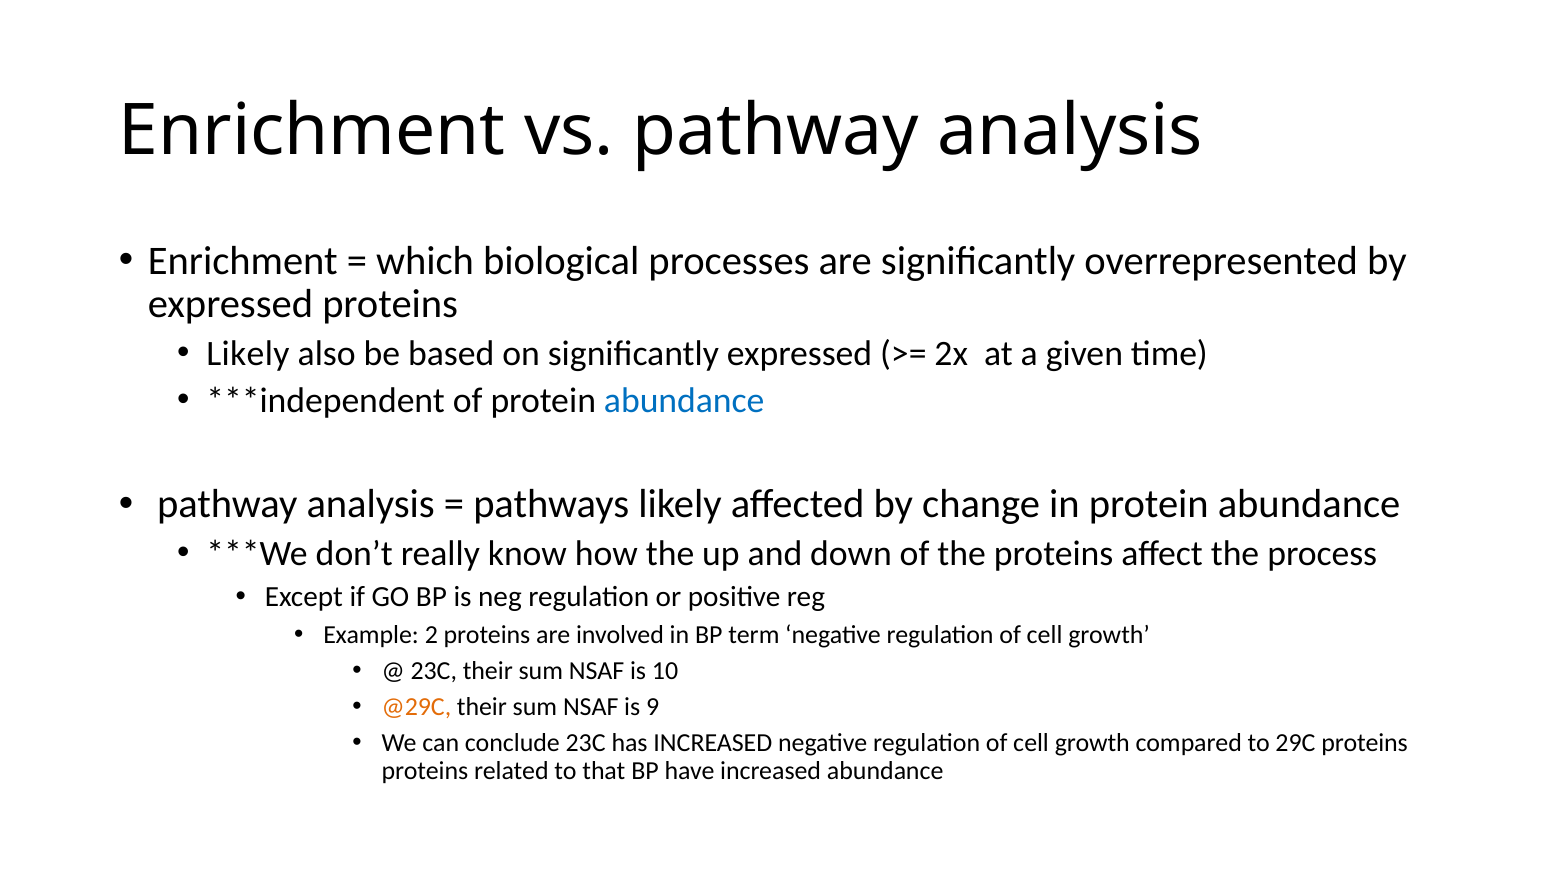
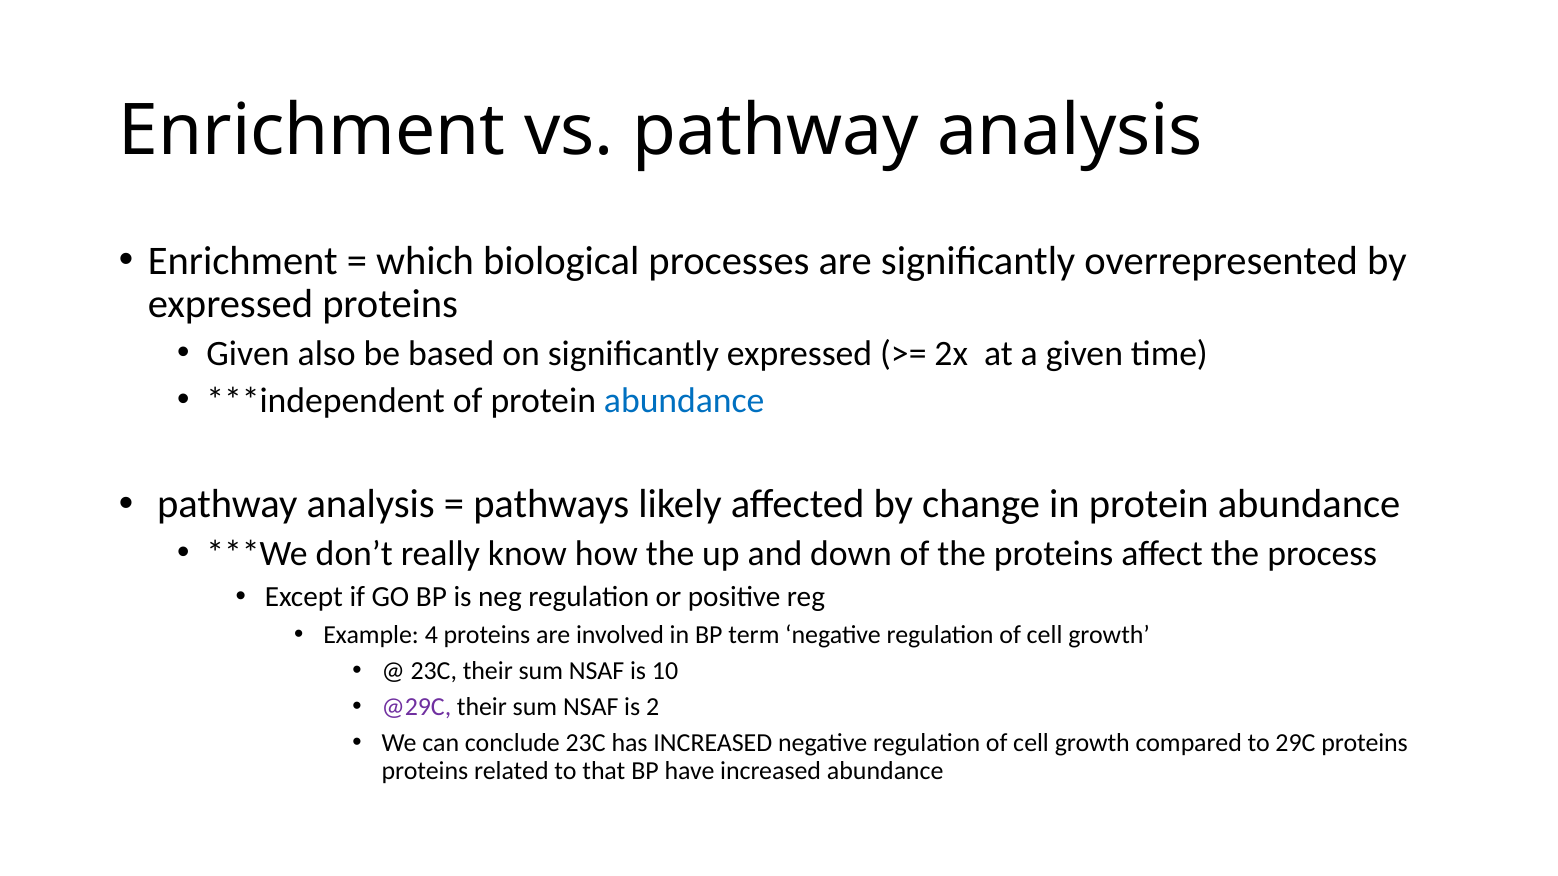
Likely at (248, 354): Likely -> Given
2: 2 -> 4
@29C colour: orange -> purple
9: 9 -> 2
